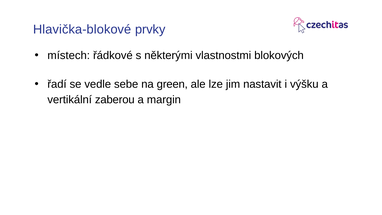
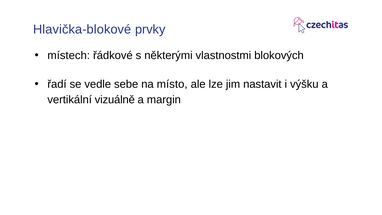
green: green -> místo
zaberou: zaberou -> vizuálně
